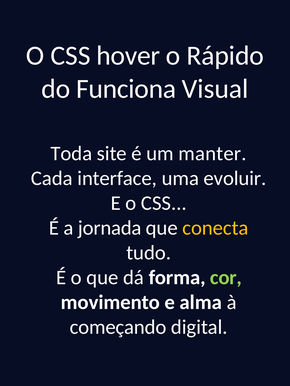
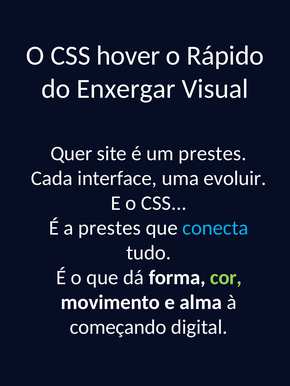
Funciona: Funciona -> Enxergar
Toda: Toda -> Quer
um manter: manter -> prestes
a jornada: jornada -> prestes
conecta colour: yellow -> light blue
